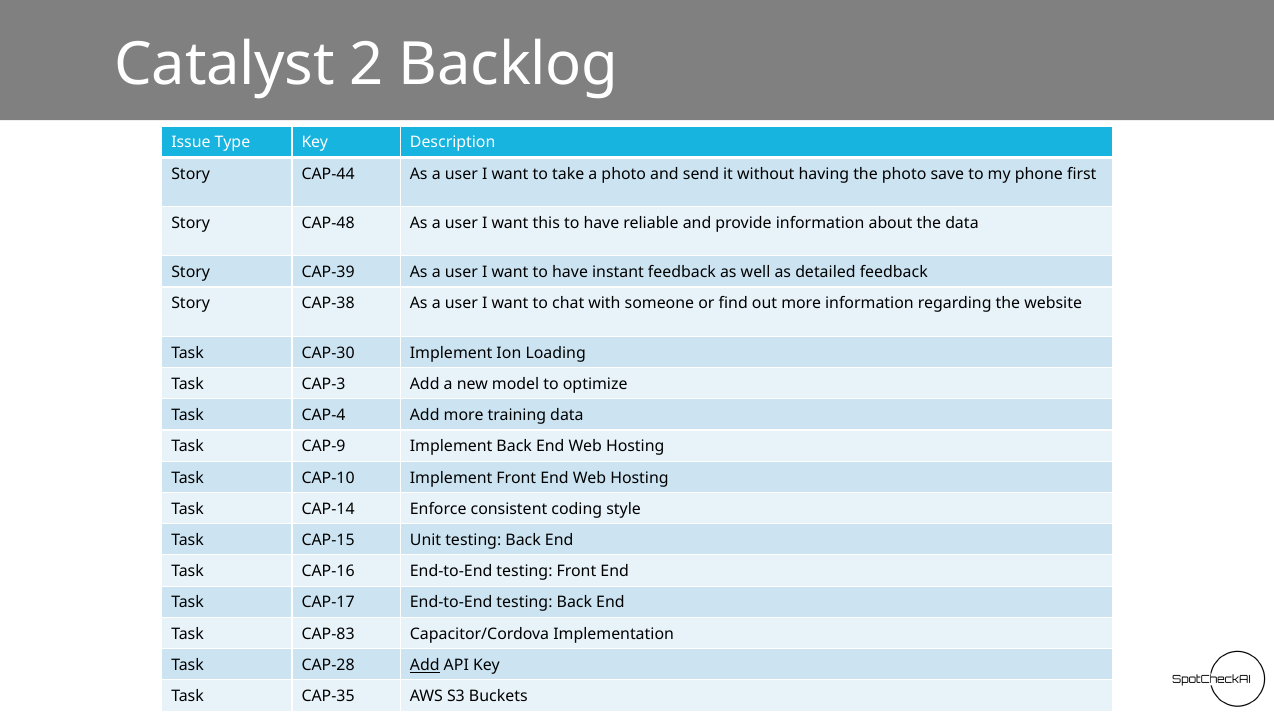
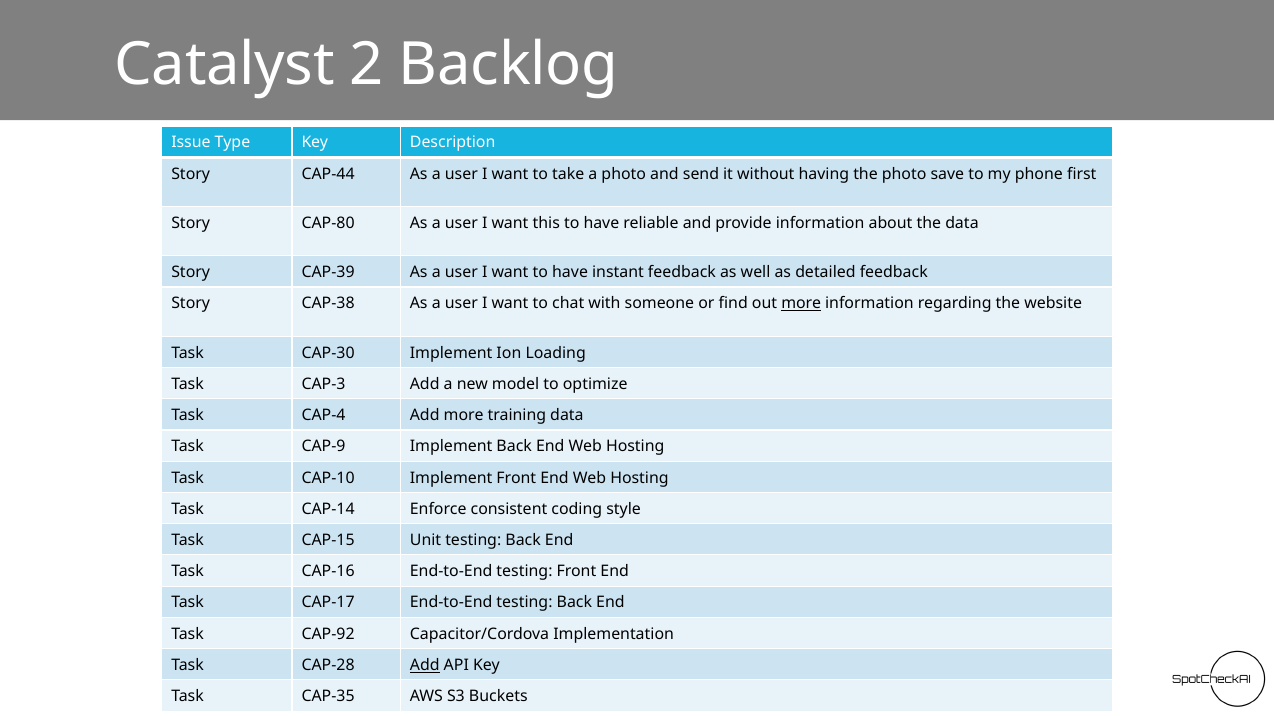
CAP-48: CAP-48 -> CAP-80
more at (801, 304) underline: none -> present
CAP-83: CAP-83 -> CAP-92
